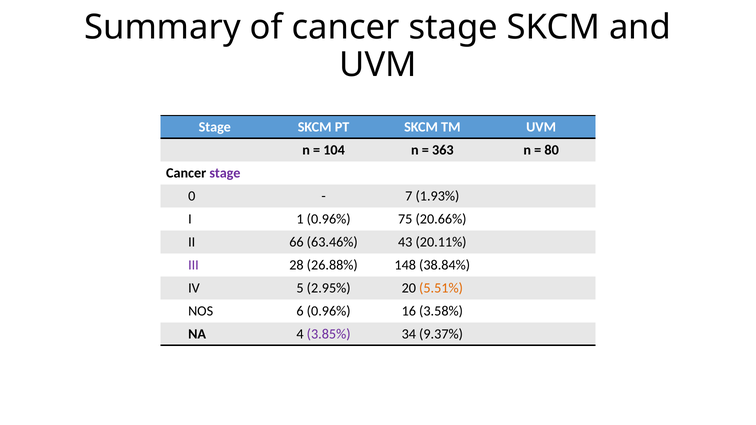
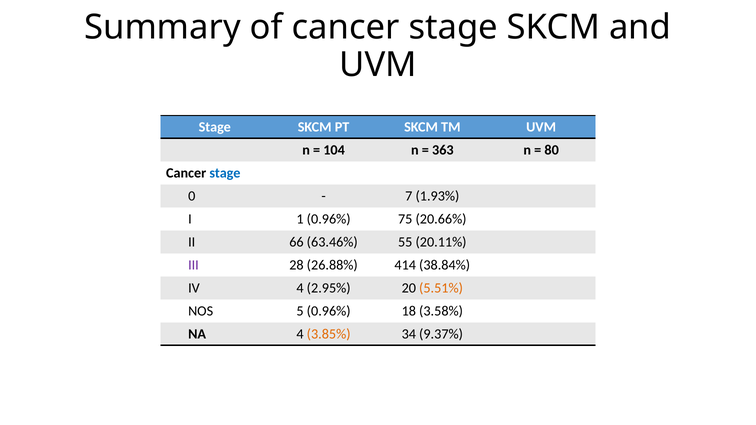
stage at (225, 173) colour: purple -> blue
43: 43 -> 55
148: 148 -> 414
IV 5: 5 -> 4
6: 6 -> 5
16: 16 -> 18
3.85% colour: purple -> orange
